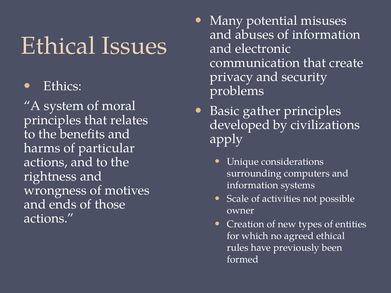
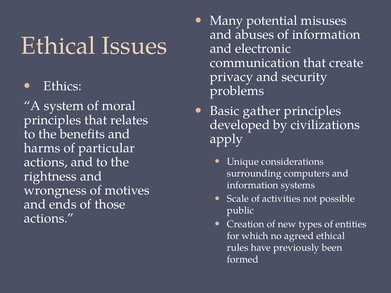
owner: owner -> public
